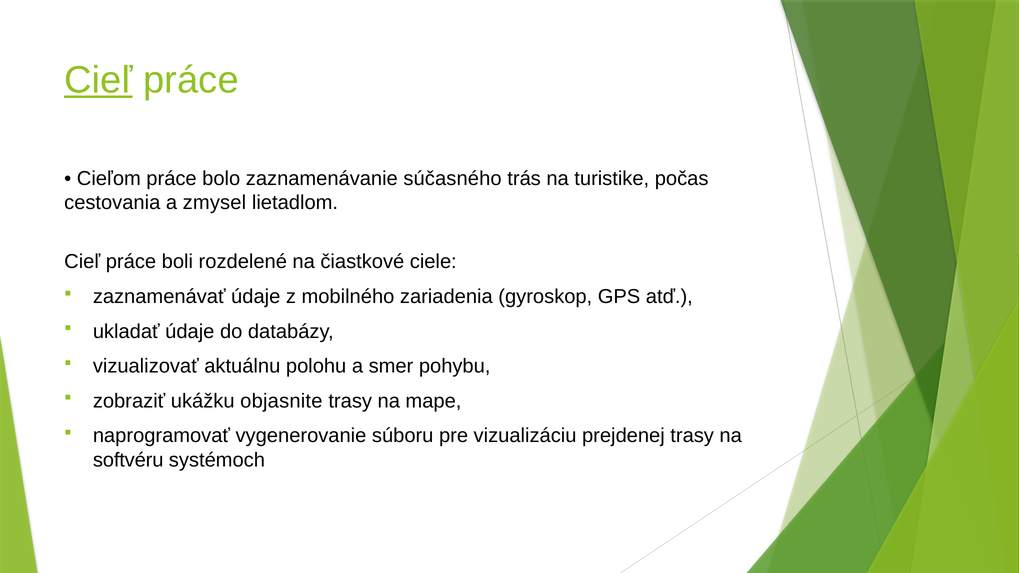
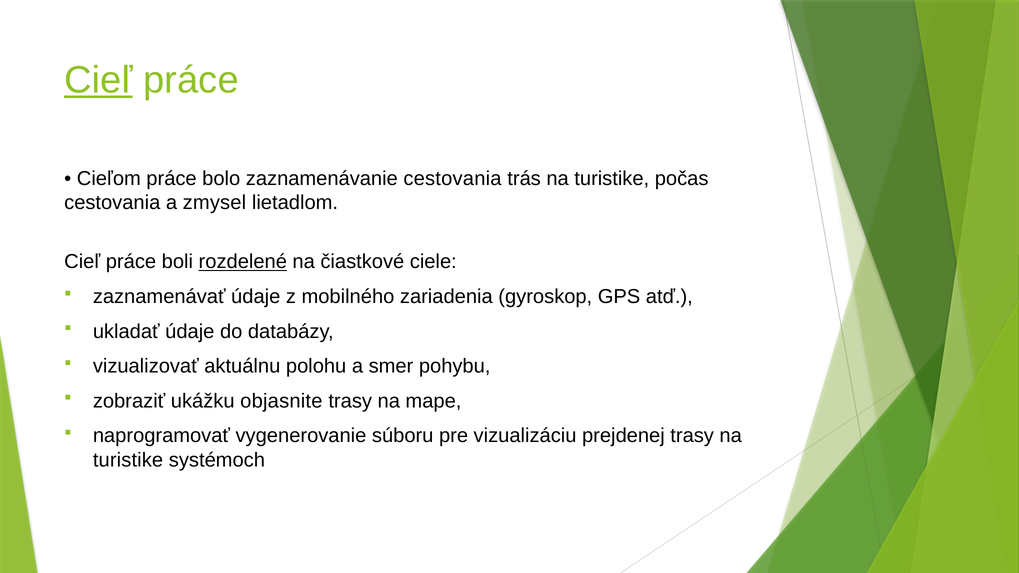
zaznamenávanie súčasného: súčasného -> cestovania
rozdelené underline: none -> present
softvéru at (128, 460): softvéru -> turistike
